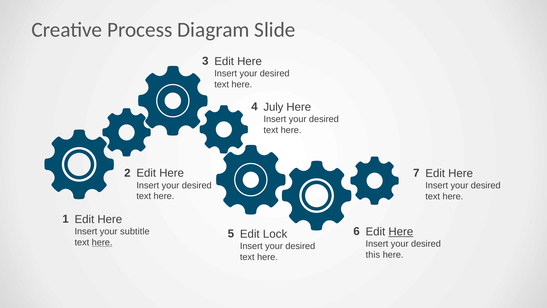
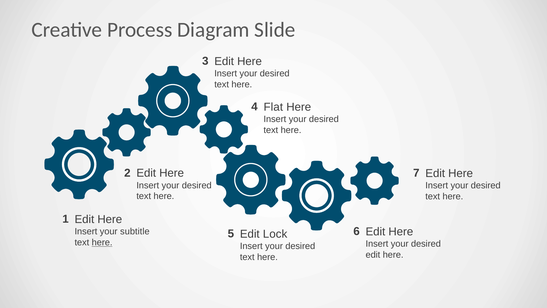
July: July -> Flat
Here at (401, 232) underline: present -> none
this at (373, 255): this -> edit
